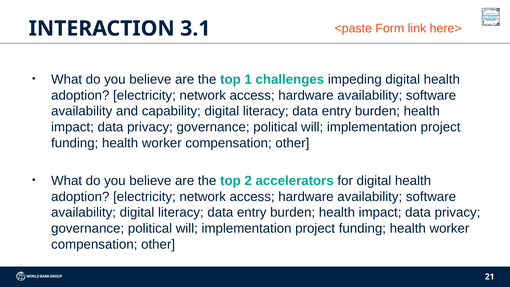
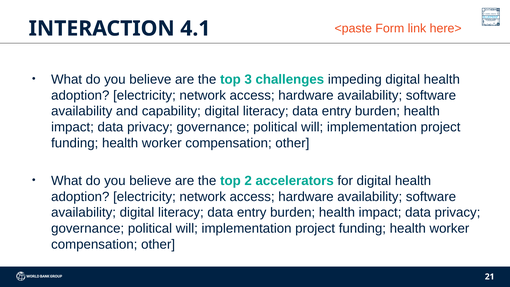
3.1: 3.1 -> 4.1
1: 1 -> 3
